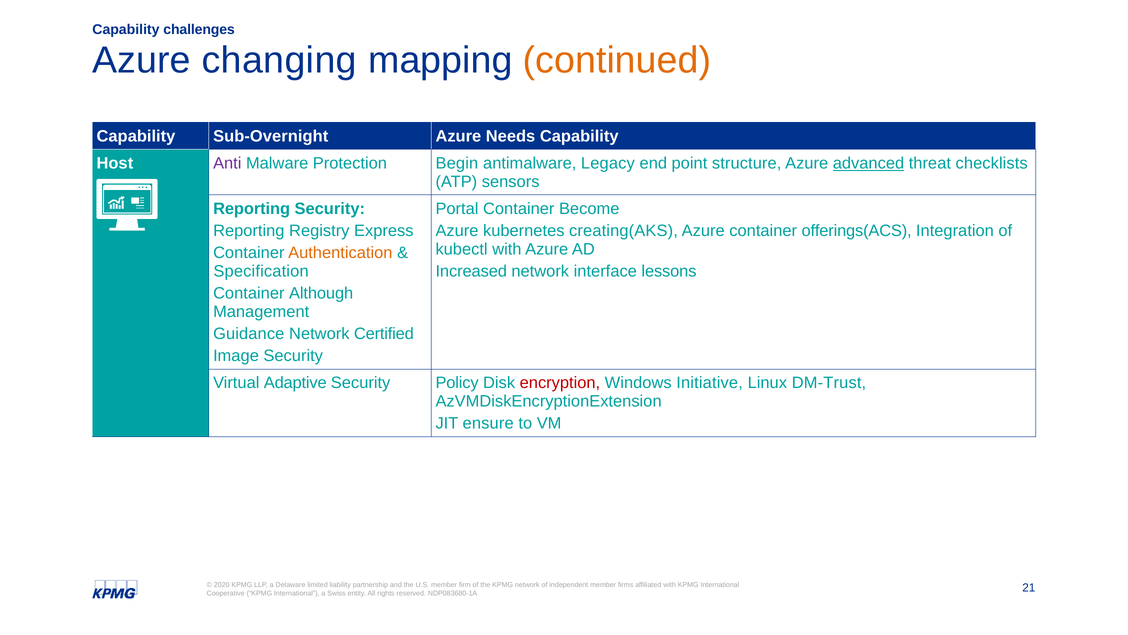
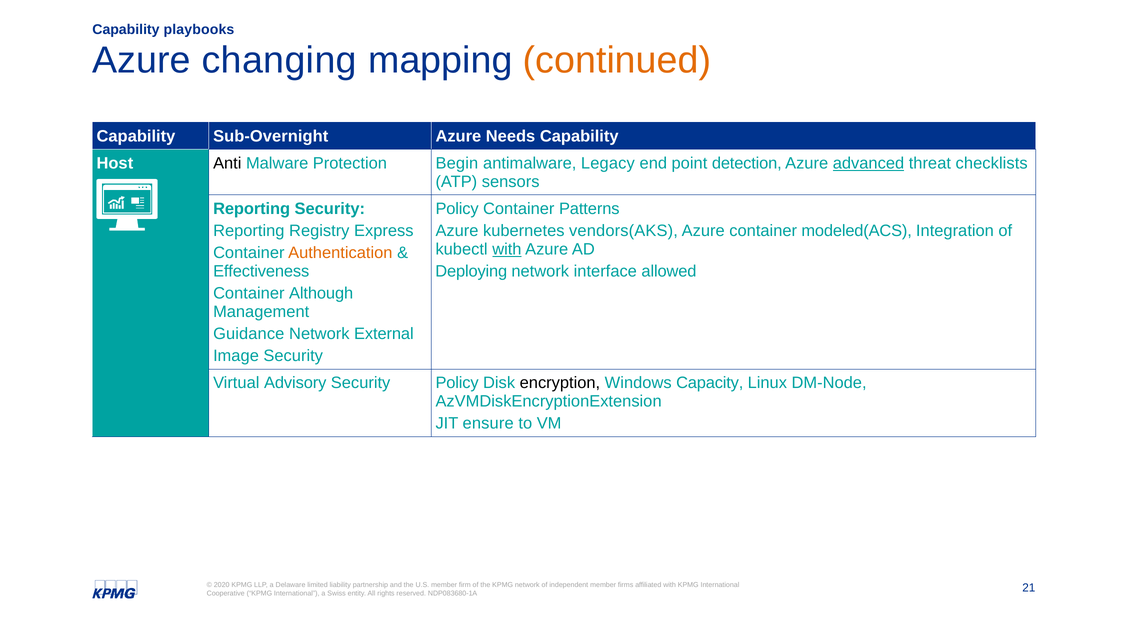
challenges: challenges -> playbooks
Anti colour: purple -> black
structure: structure -> detection
Portal at (457, 209): Portal -> Policy
Become: Become -> Patterns
creating(AKS: creating(AKS -> vendors(AKS
offerings(ACS: offerings(ACS -> modeled(ACS
with at (507, 249) underline: none -> present
Specification: Specification -> Effectiveness
Increased: Increased -> Deploying
lessons: lessons -> allowed
Certified: Certified -> External
Adaptive: Adaptive -> Advisory
encryption colour: red -> black
Initiative: Initiative -> Capacity
DM-Trust: DM-Trust -> DM-Node
